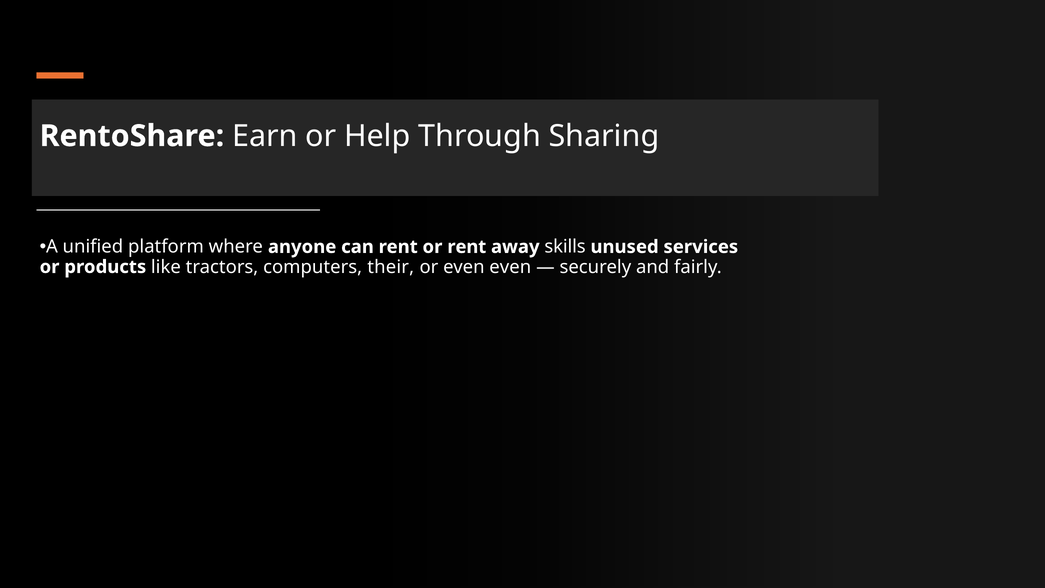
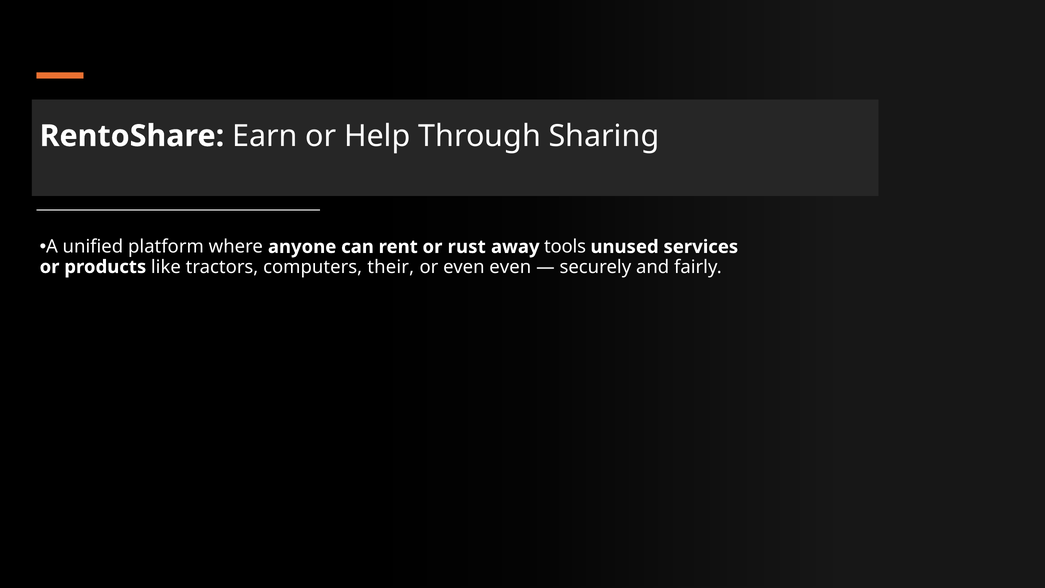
or rent: rent -> rust
skills: skills -> tools
